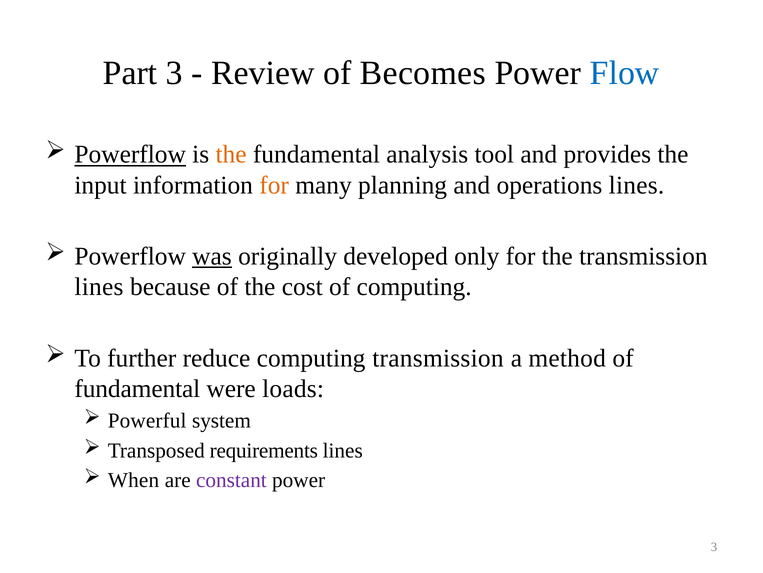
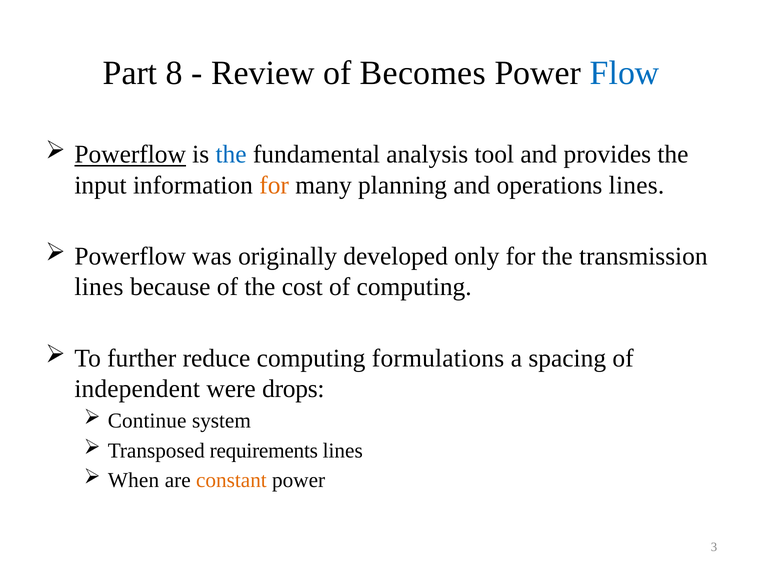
Part 3: 3 -> 8
the at (231, 154) colour: orange -> blue
was underline: present -> none
computing transmission: transmission -> formulations
method: method -> spacing
fundamental at (137, 388): fundamental -> independent
loads: loads -> drops
Powerful: Powerful -> Continue
constant colour: purple -> orange
